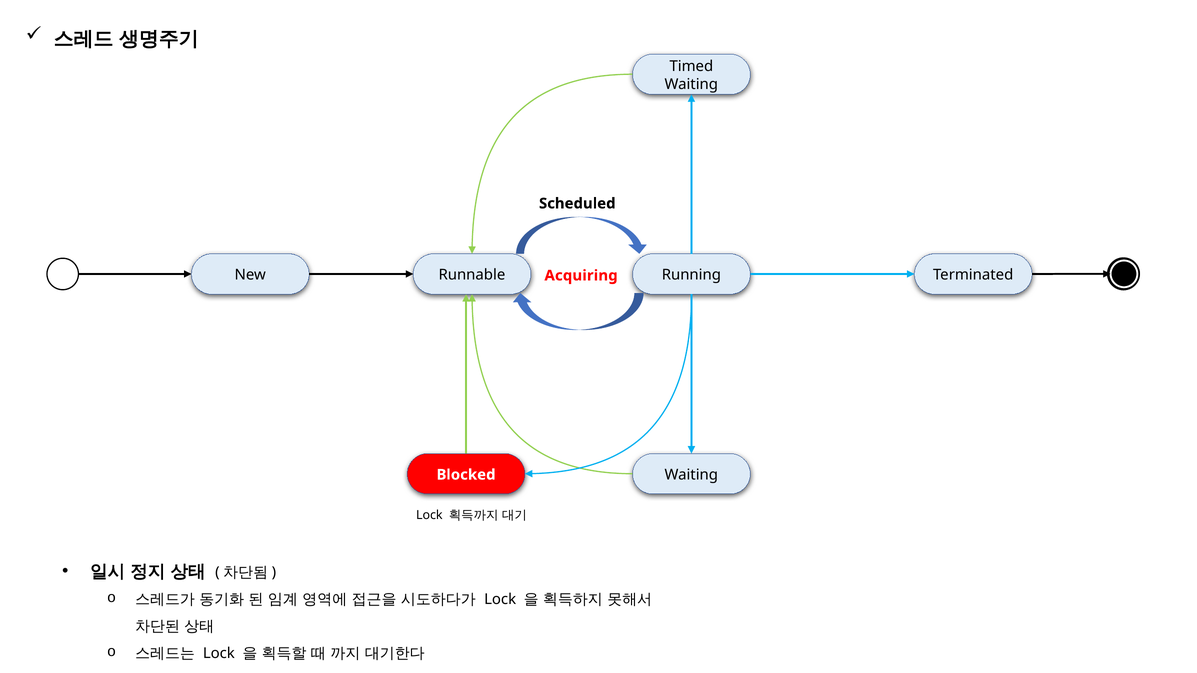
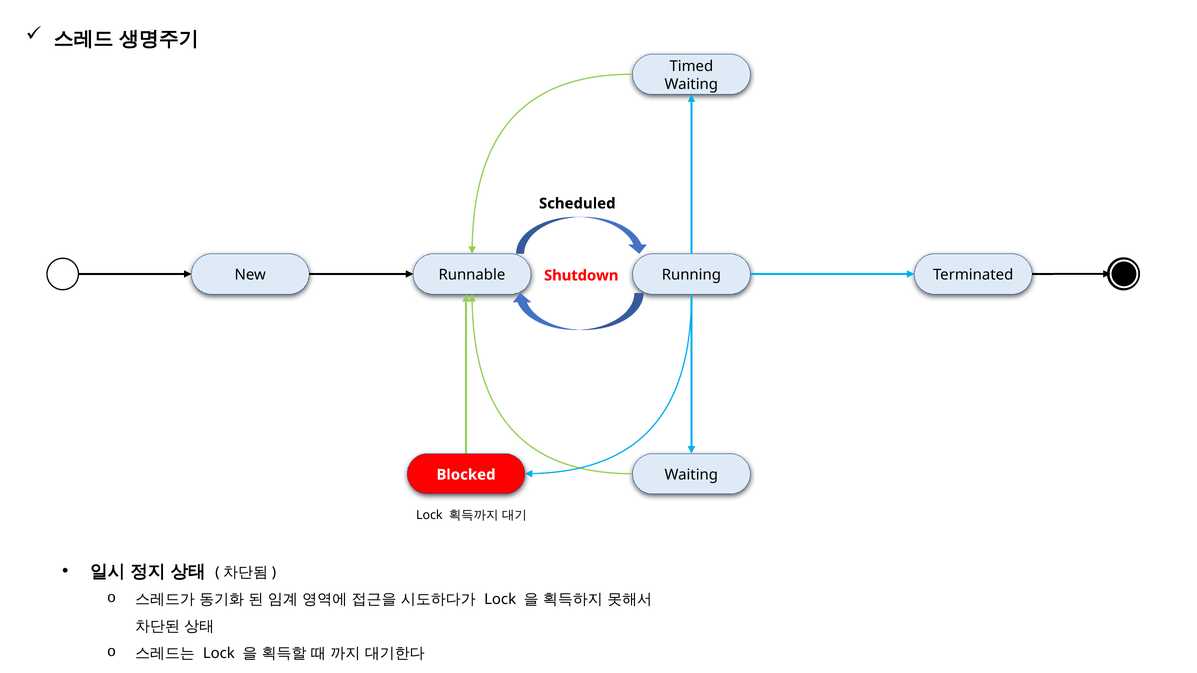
Acquiring: Acquiring -> Shutdown
